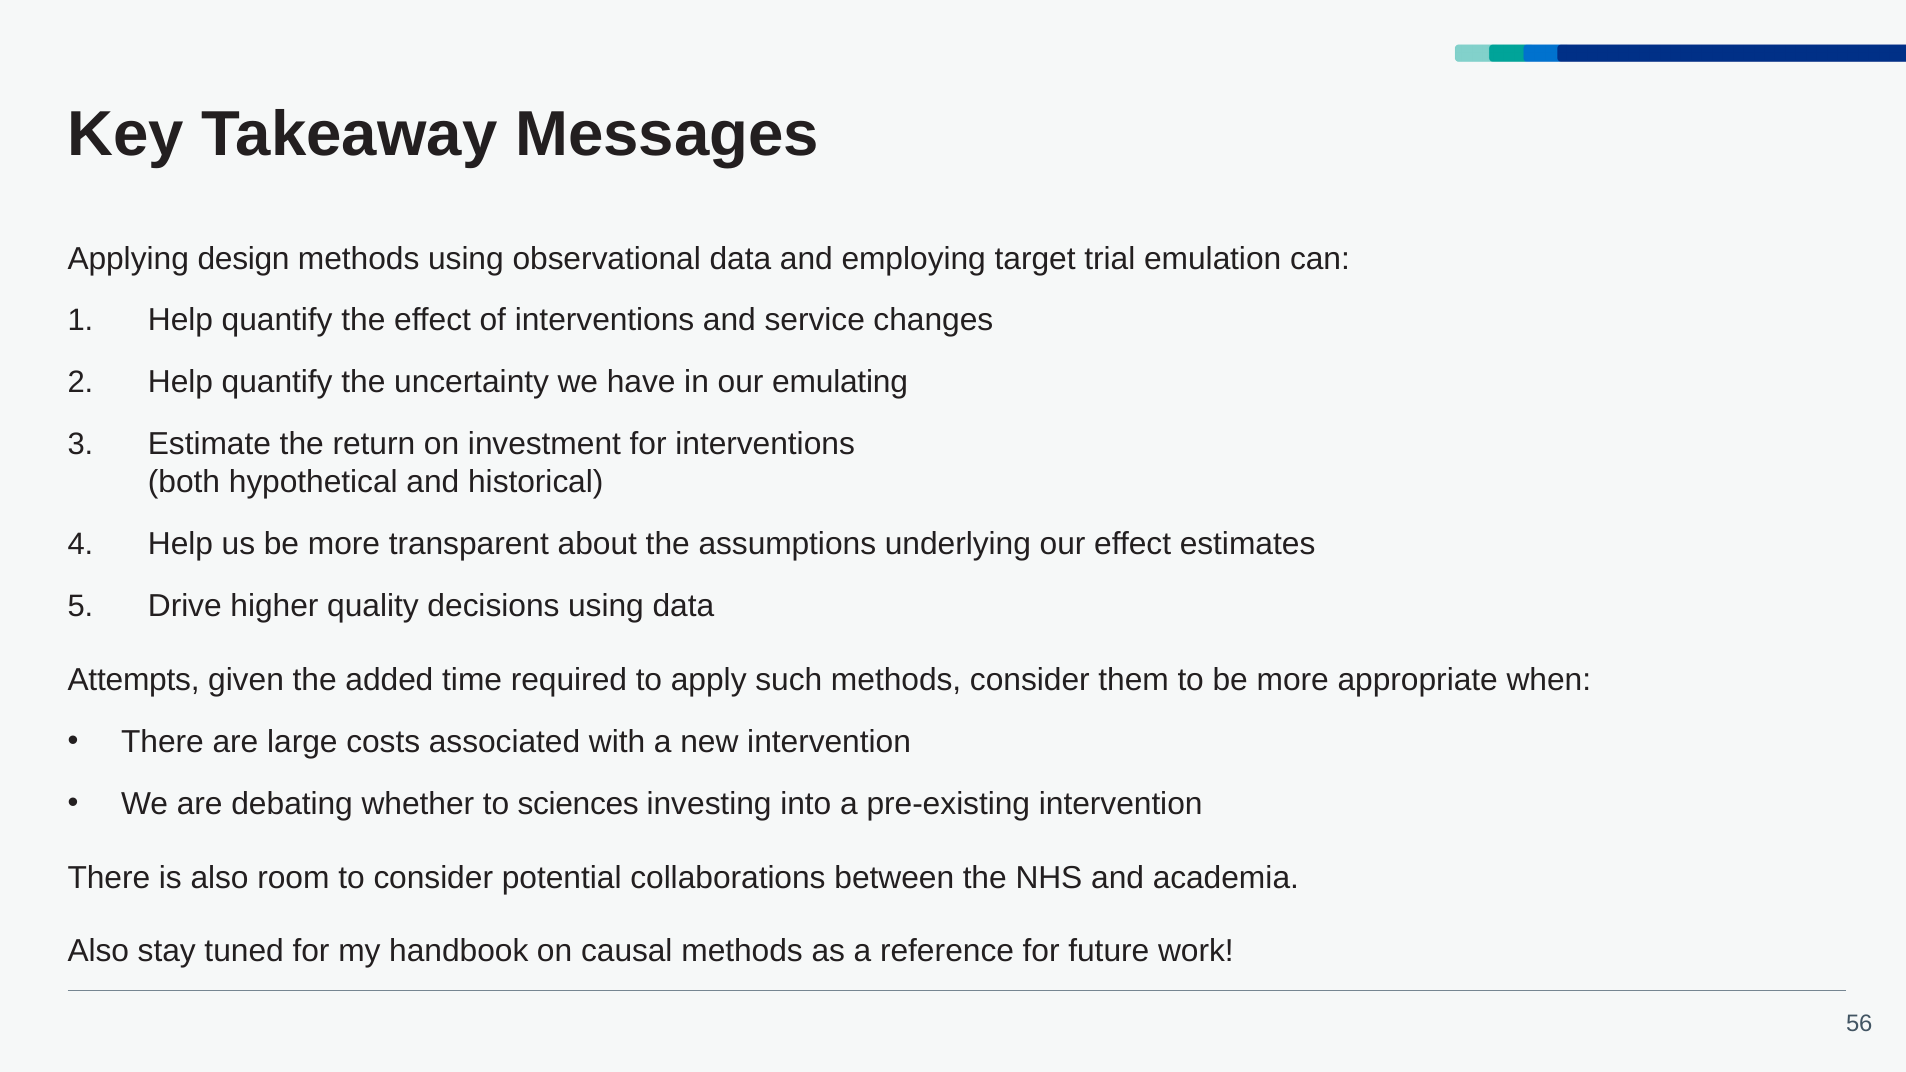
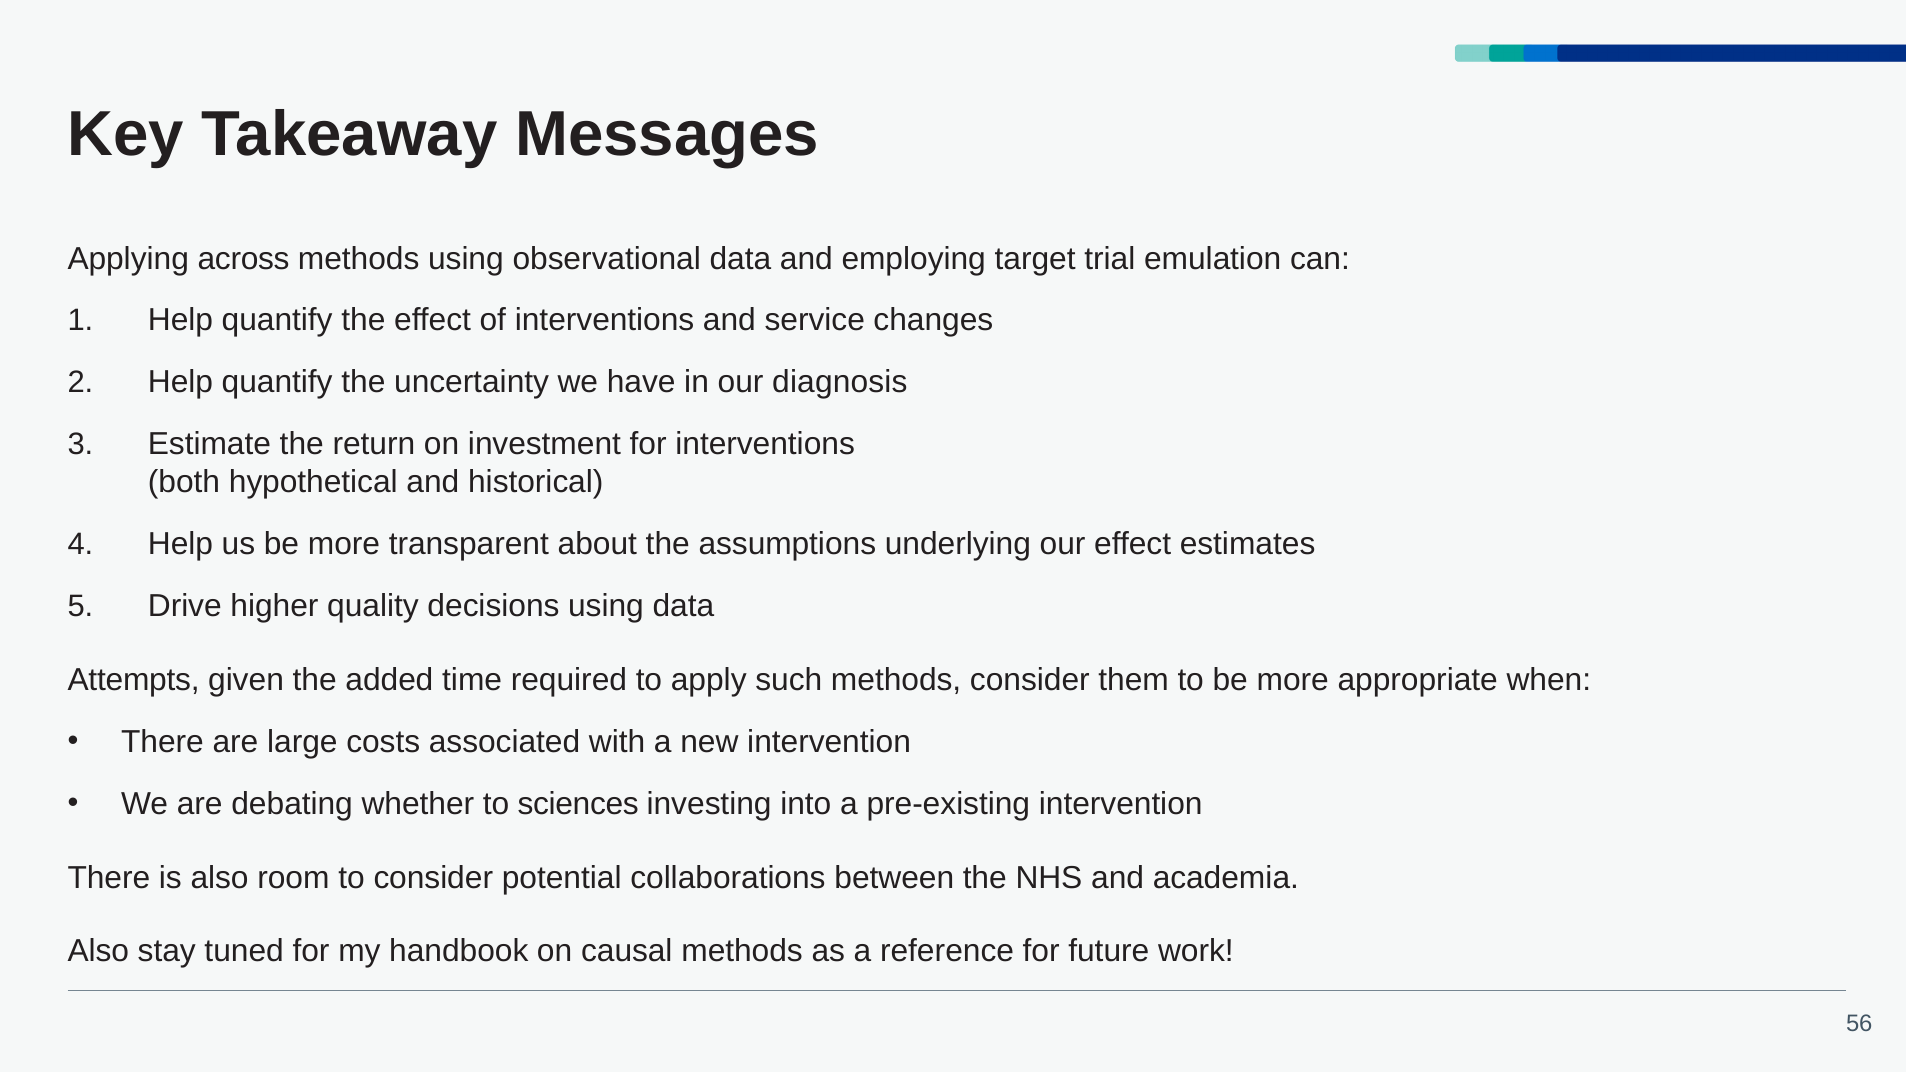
design: design -> across
emulating: emulating -> diagnosis
